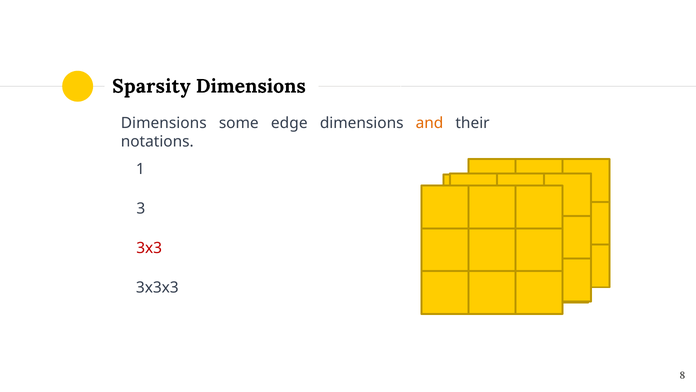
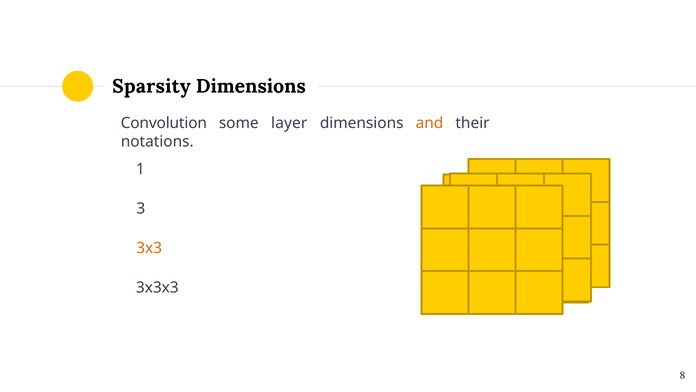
Dimensions at (164, 123): Dimensions -> Convolution
edge: edge -> layer
3x3 colour: red -> orange
